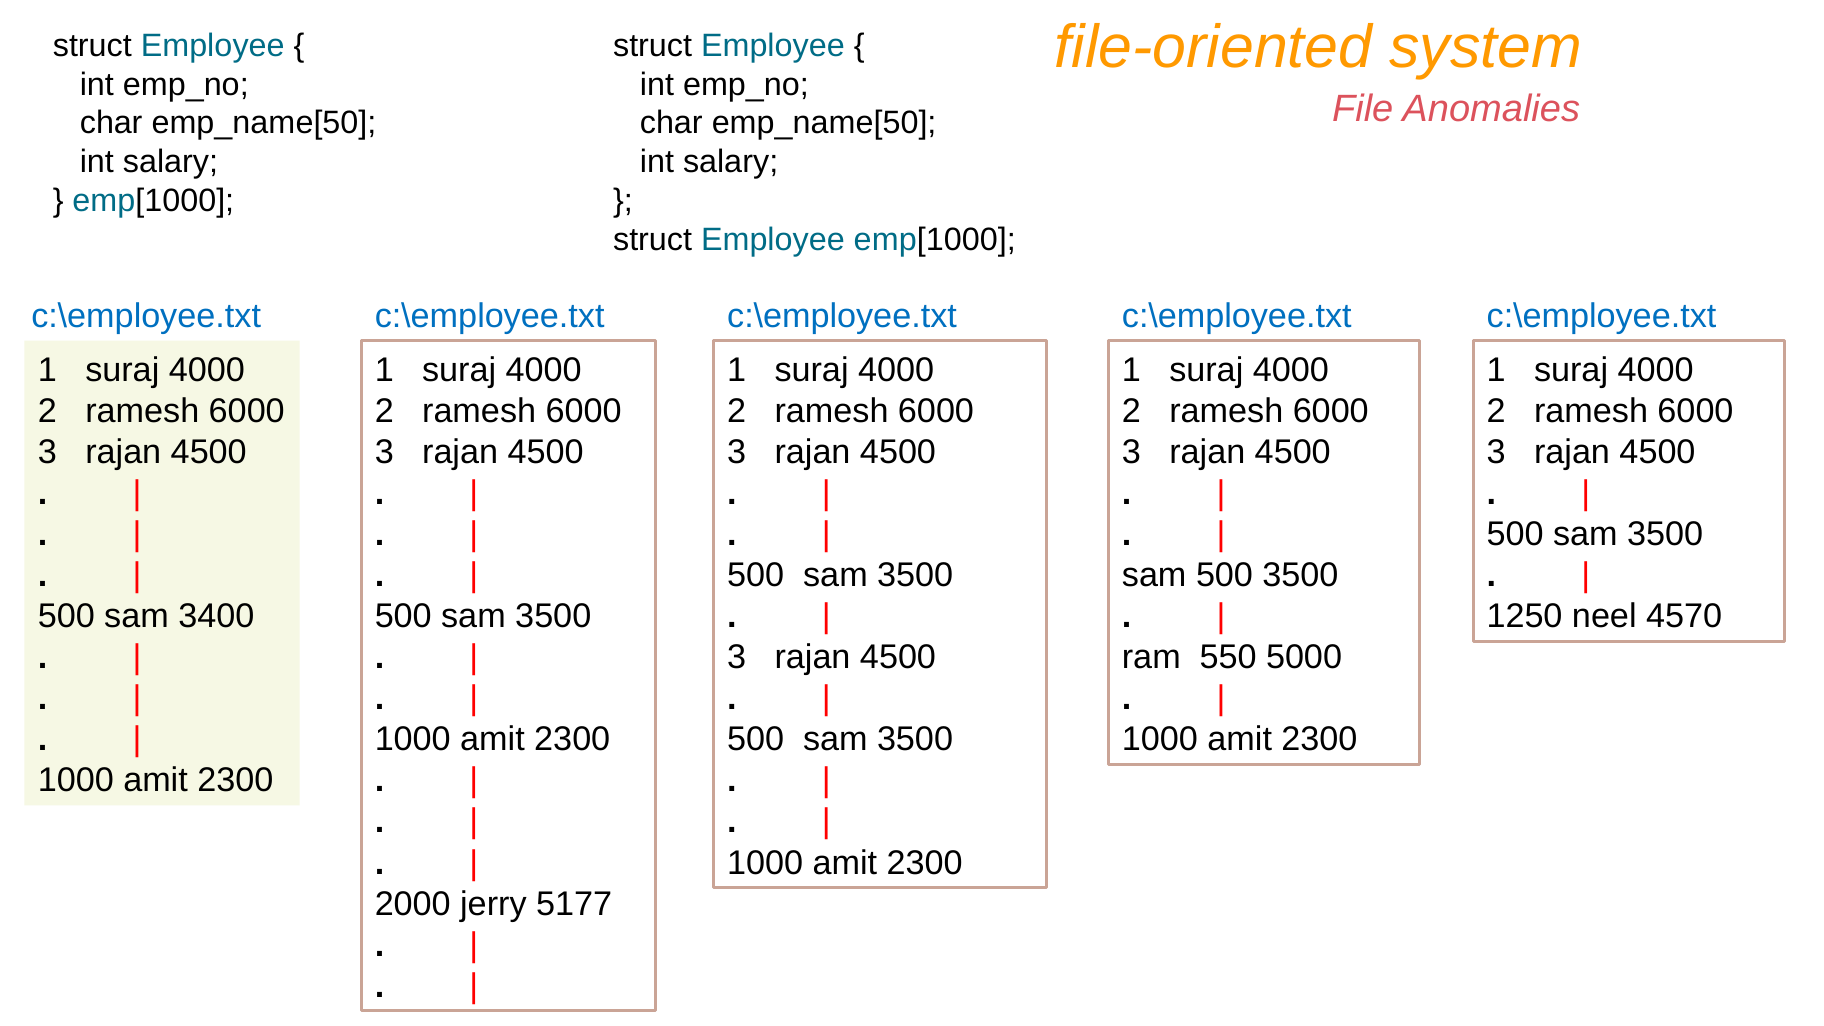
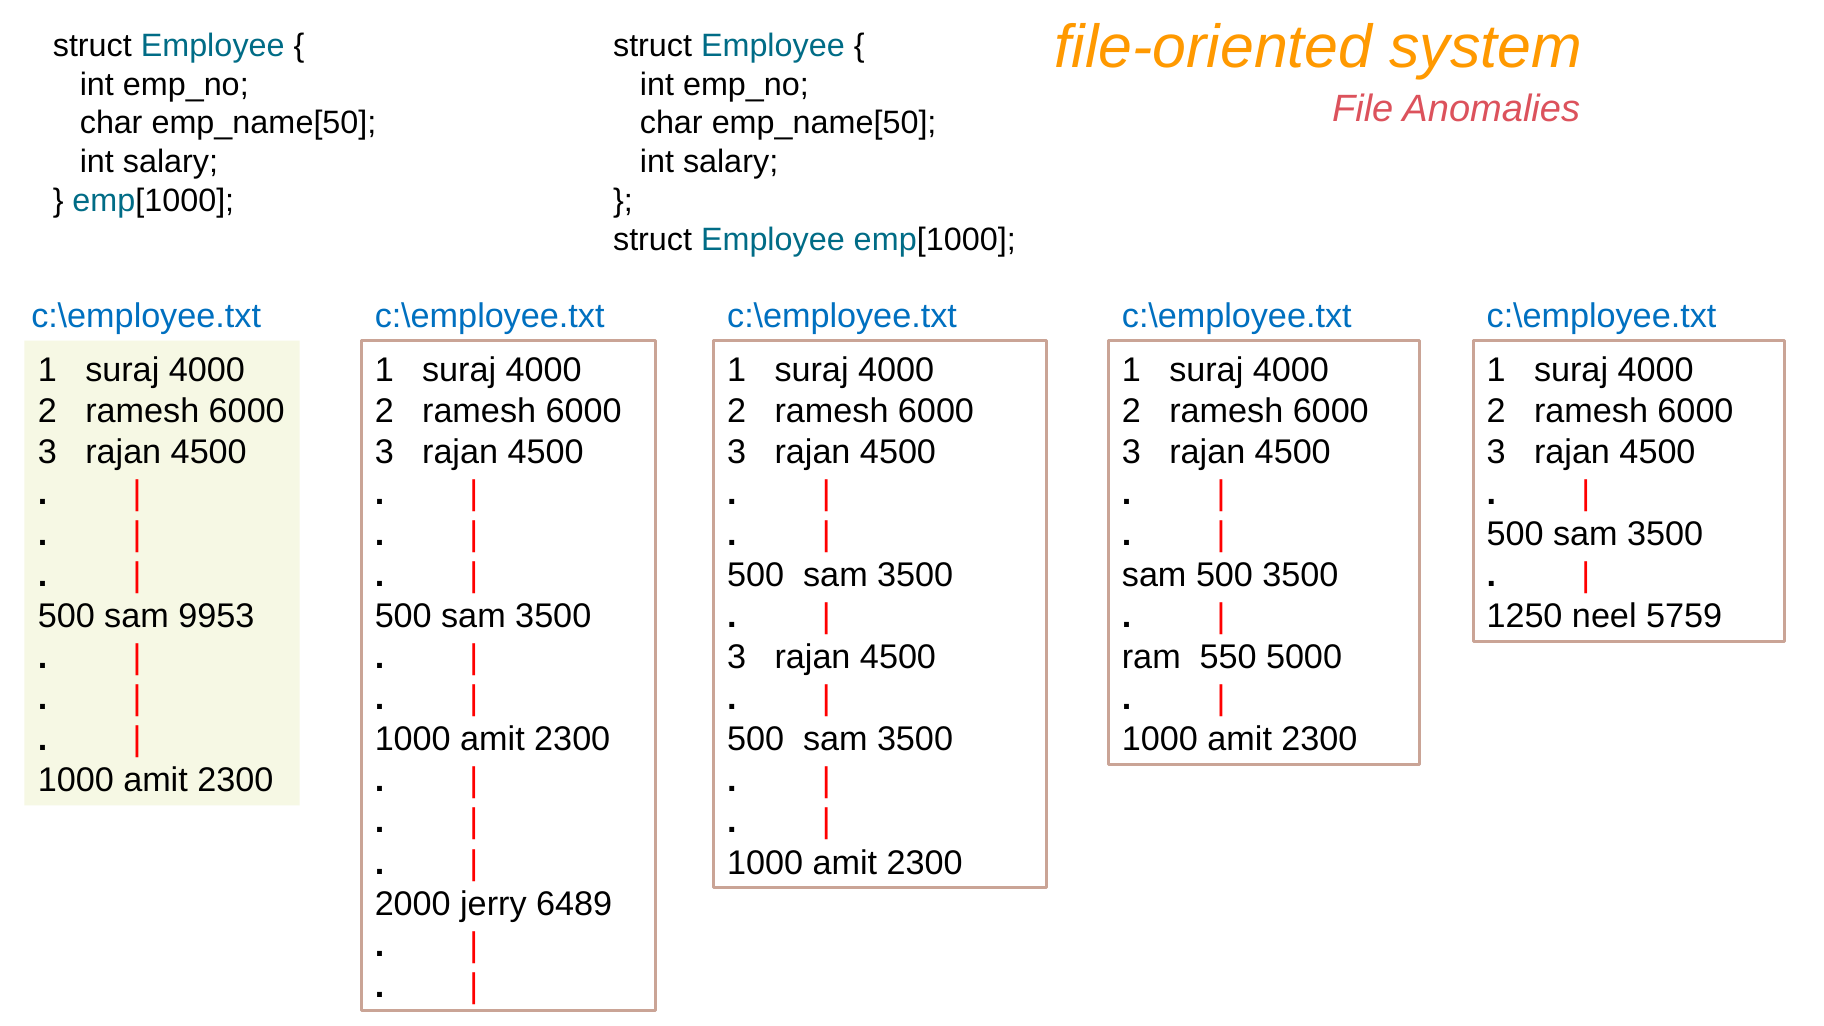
3400: 3400 -> 9953
4570: 4570 -> 5759
5177: 5177 -> 6489
